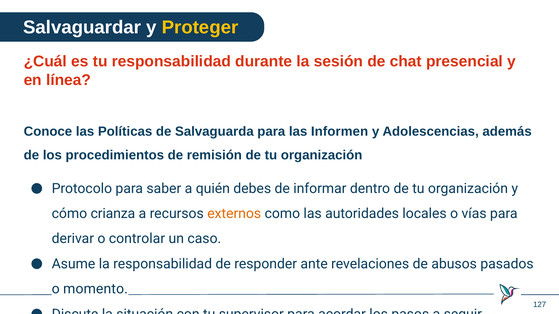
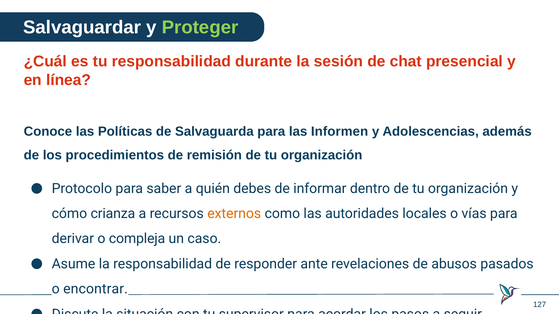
Proteger colour: yellow -> light green
controlar: controlar -> compleja
momento: momento -> encontrar
